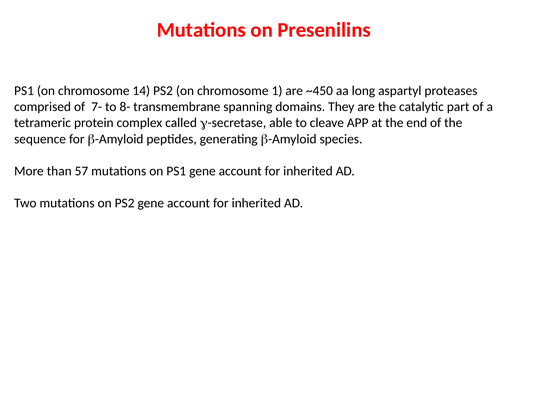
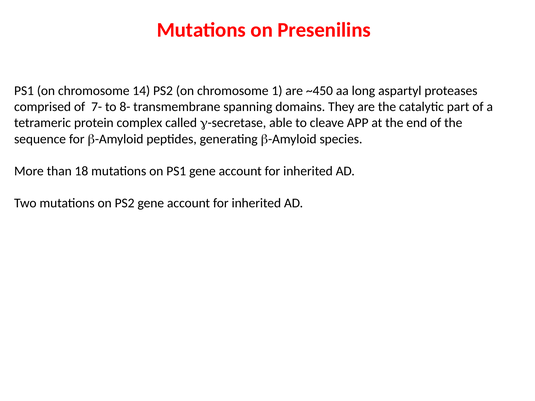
57: 57 -> 18
